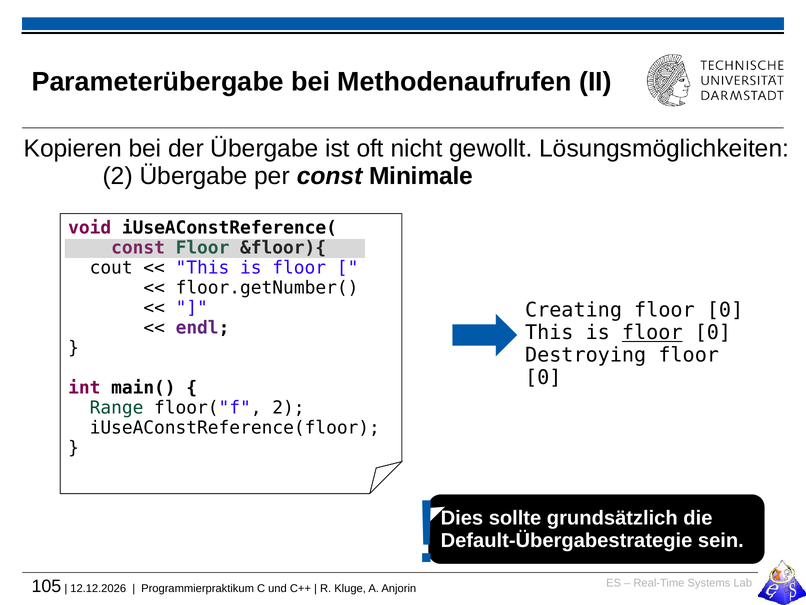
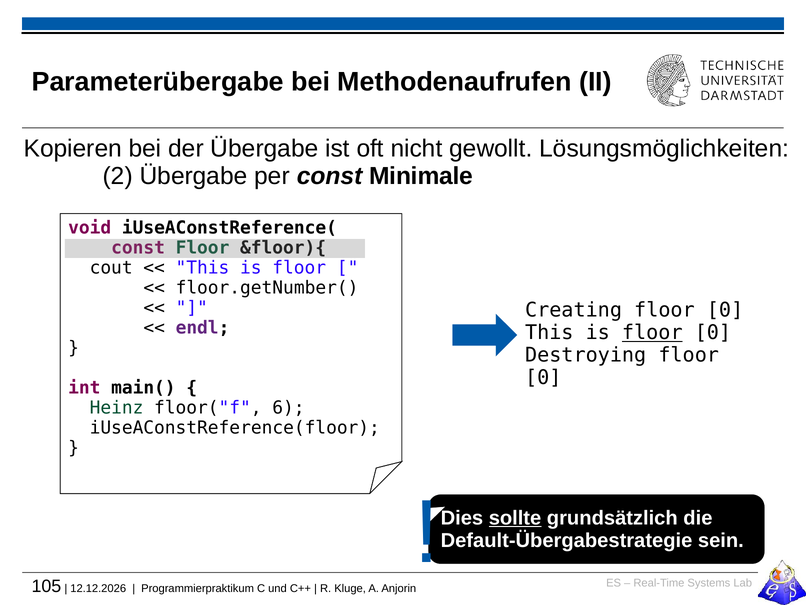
Range: Range -> Heinz
floor("f 2: 2 -> 6
sollte underline: none -> present
